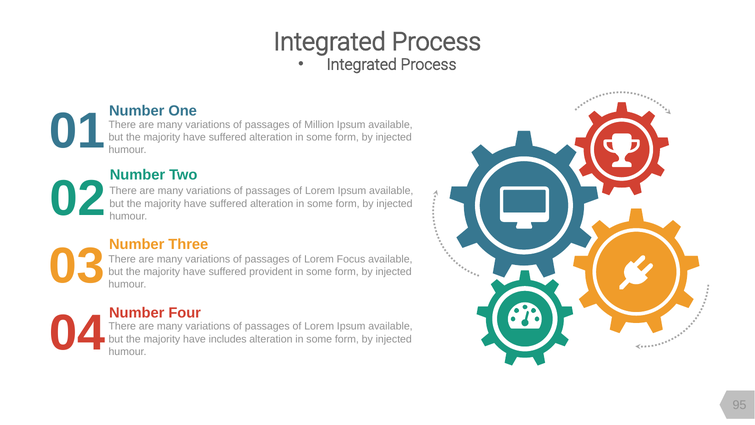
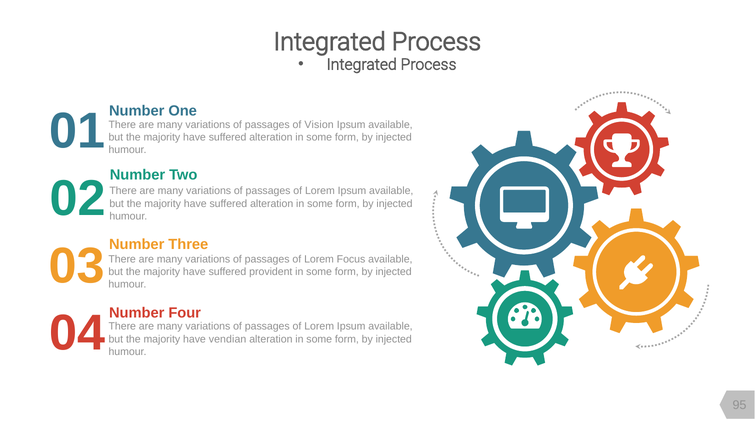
Million: Million -> Vision
includes: includes -> vendian
